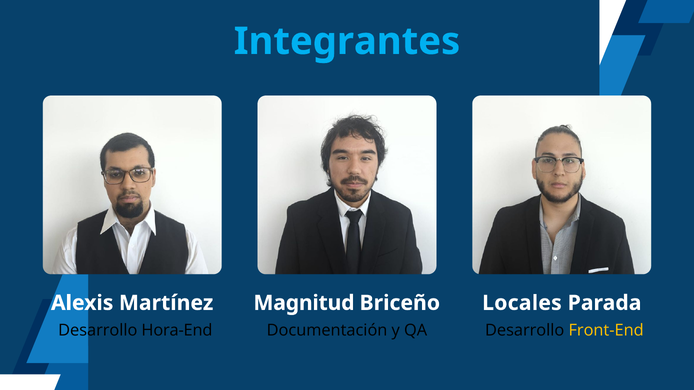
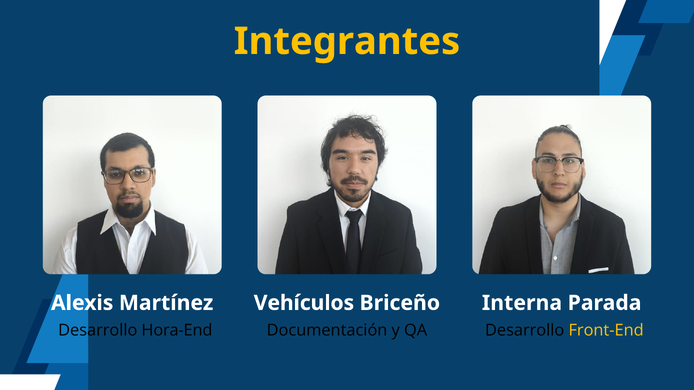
Integrantes colour: light blue -> yellow
Magnitud: Magnitud -> Vehículos
Locales: Locales -> Interna
